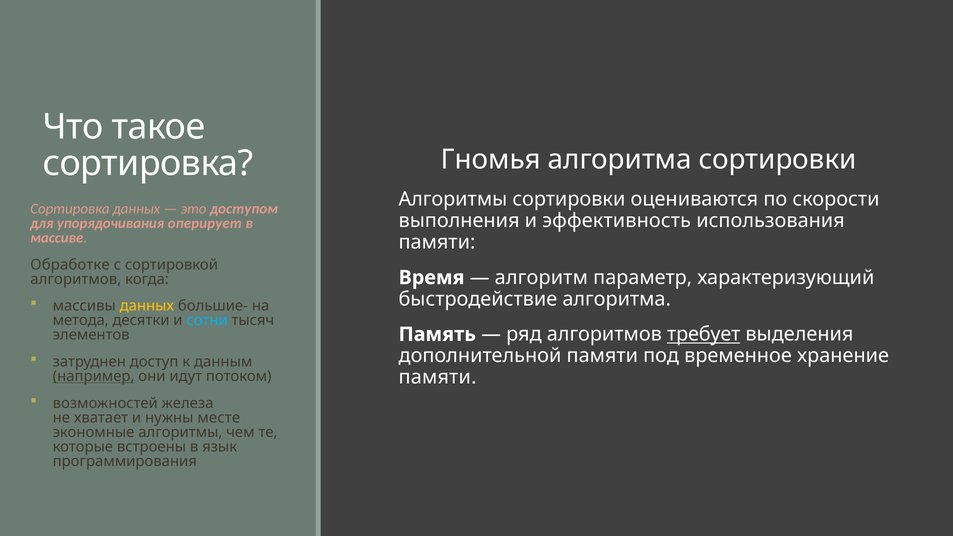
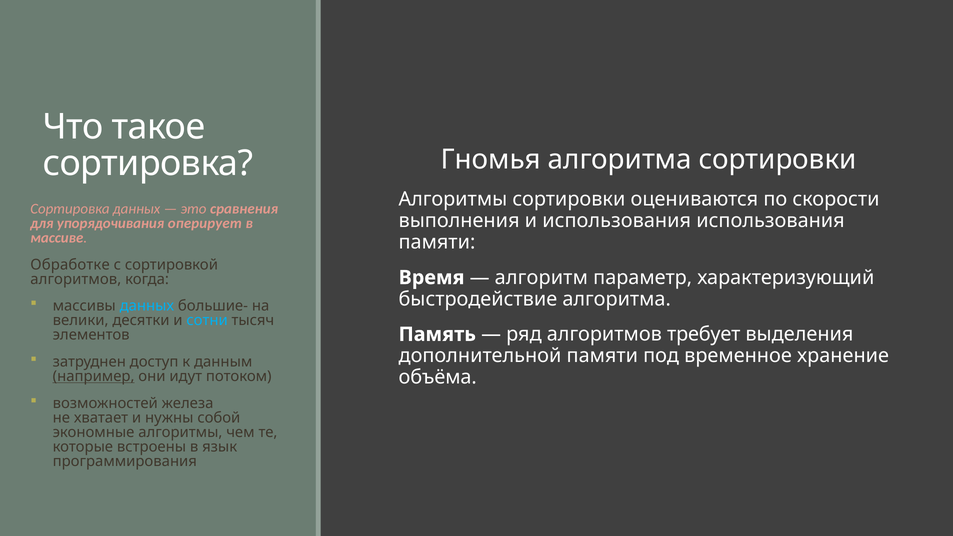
доступом: доступом -> сравнения
и эффективность: эффективность -> использования
данных at (147, 306) colour: yellow -> light blue
метода: метода -> велики
требует underline: present -> none
памяти at (438, 377): памяти -> объёма
месте: месте -> собой
